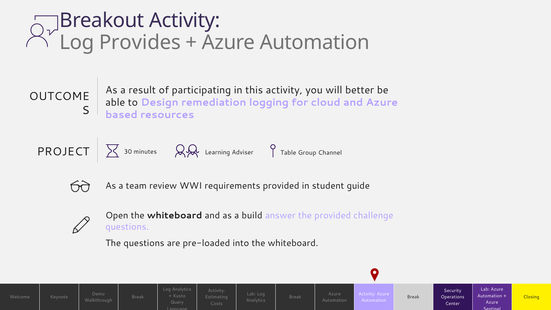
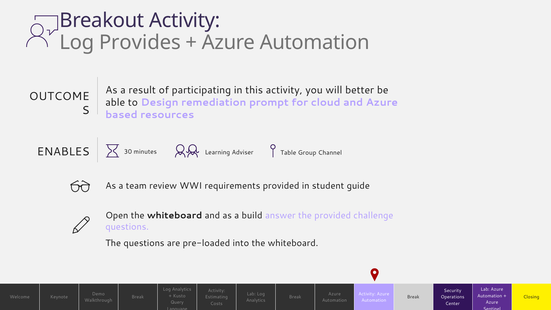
logging: logging -> prompt
PROJECT: PROJECT -> ENABLES
